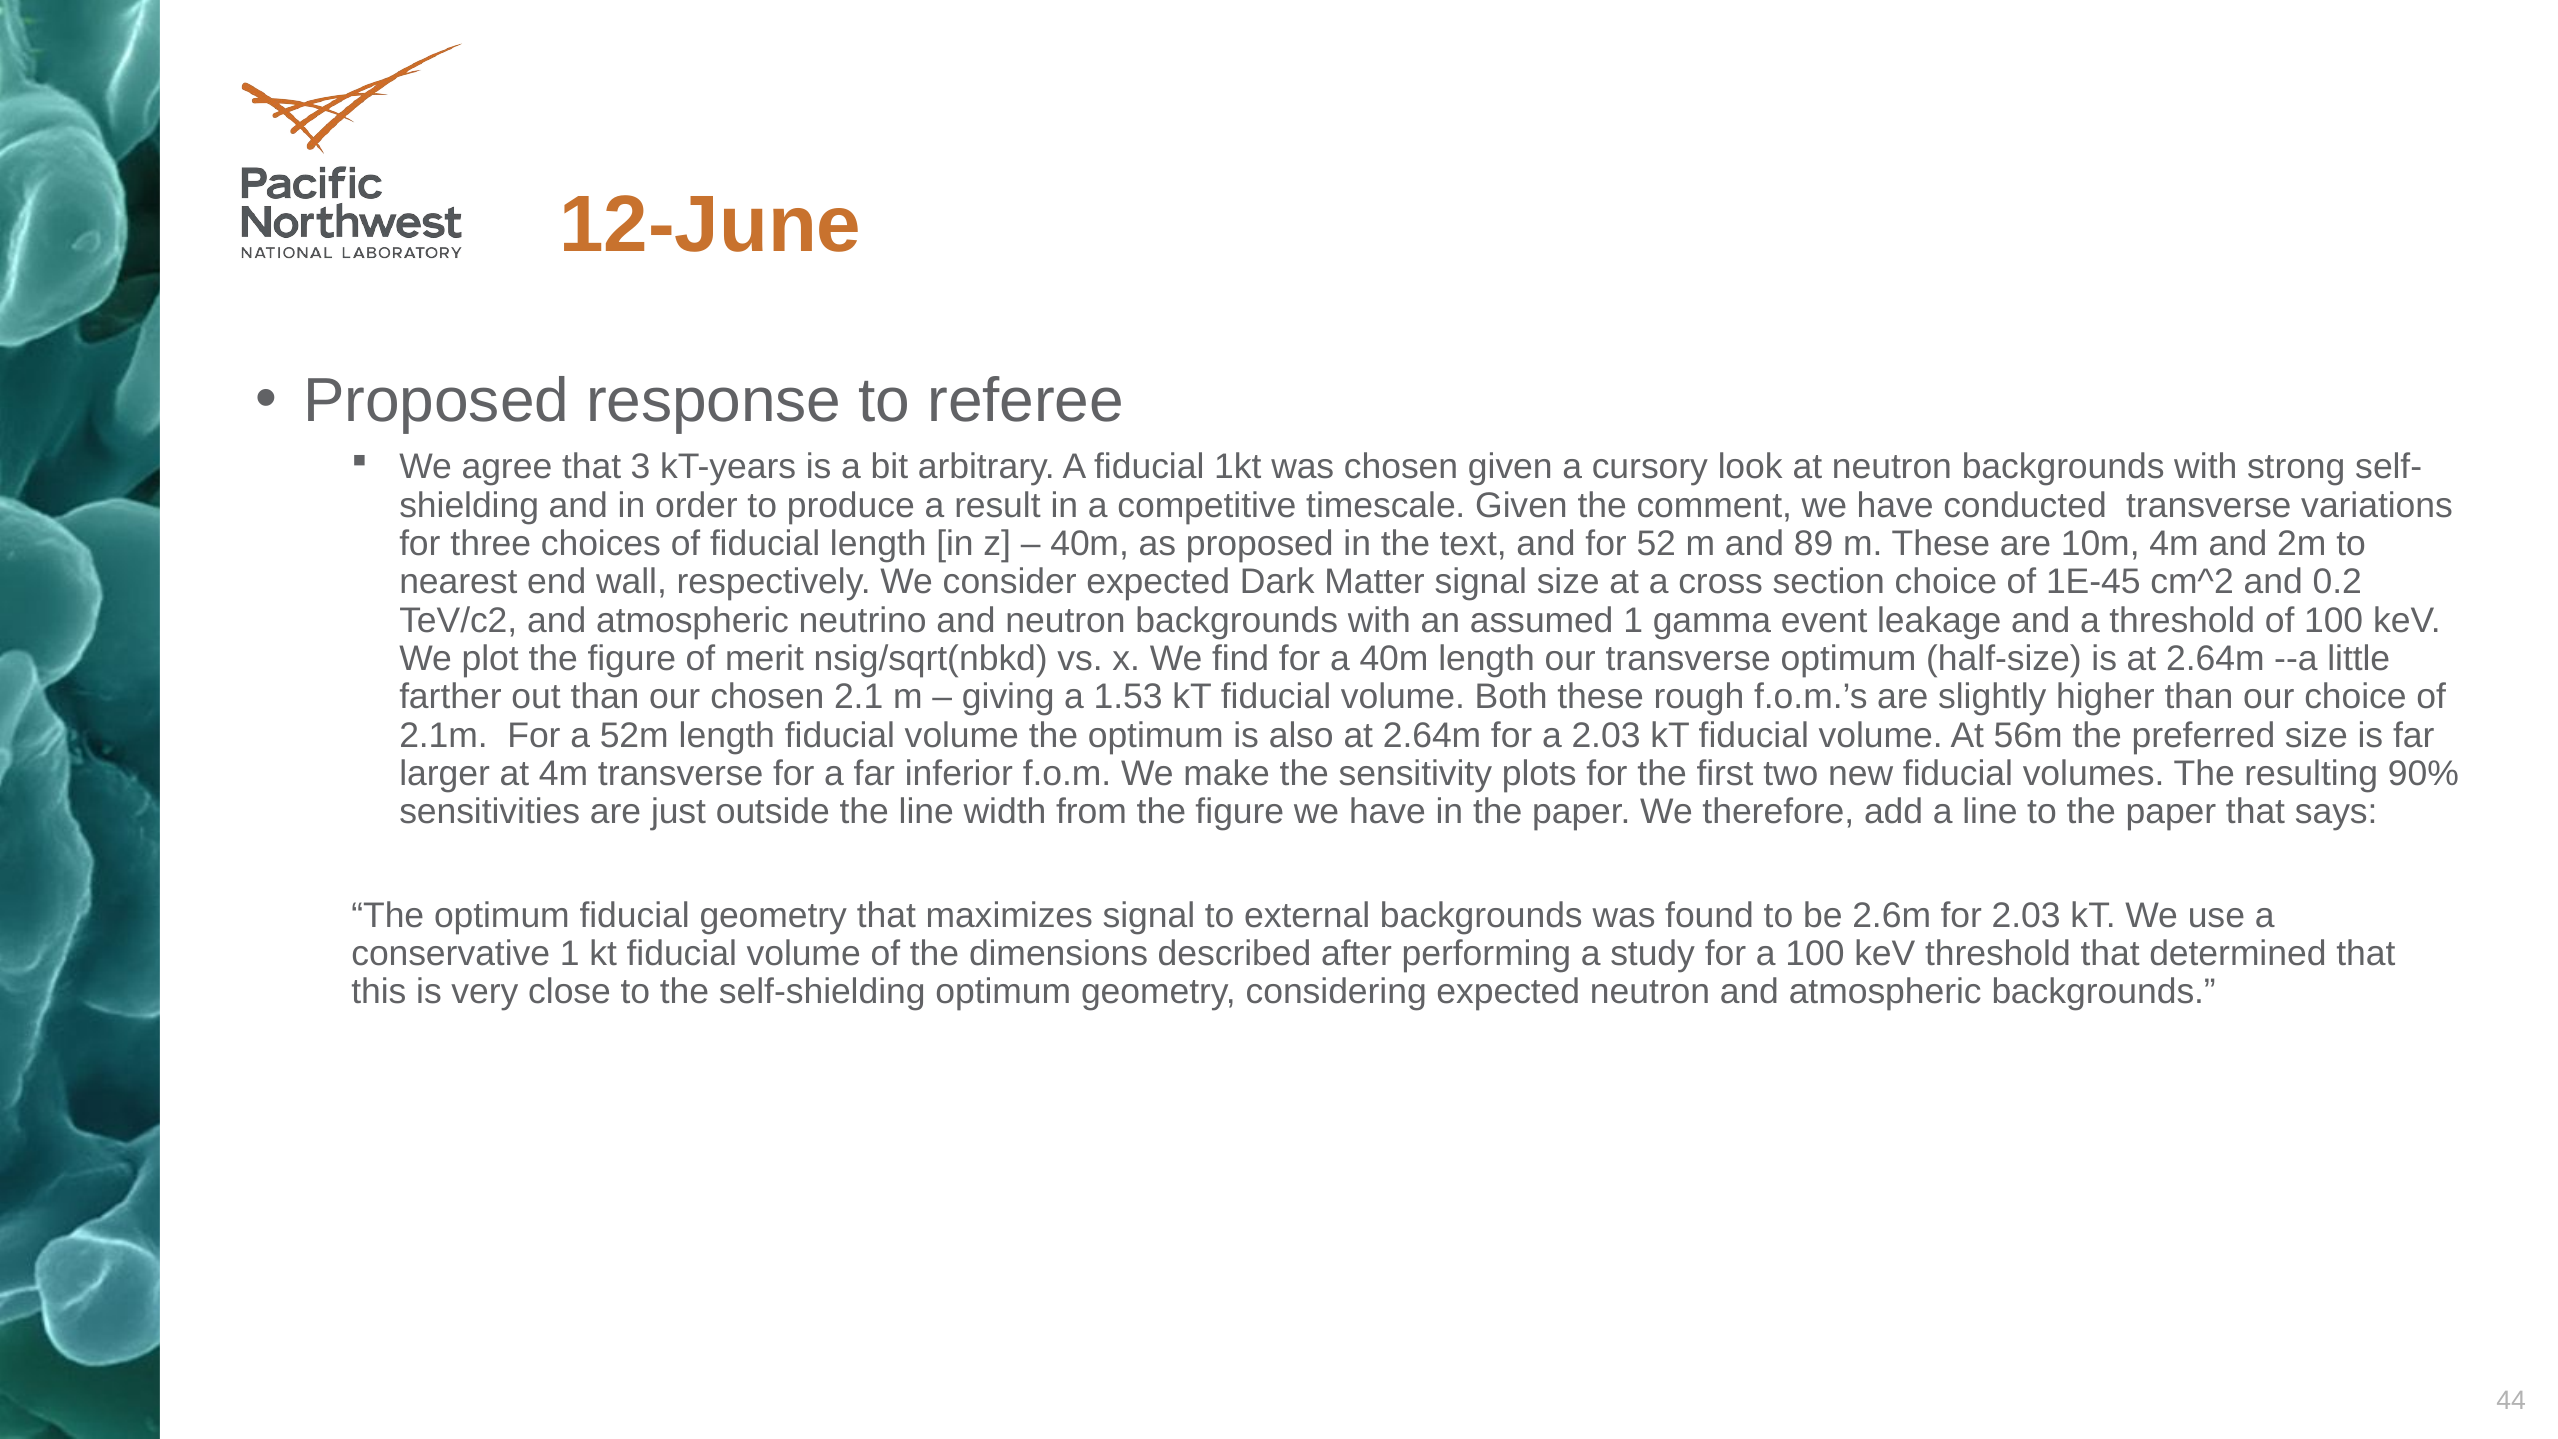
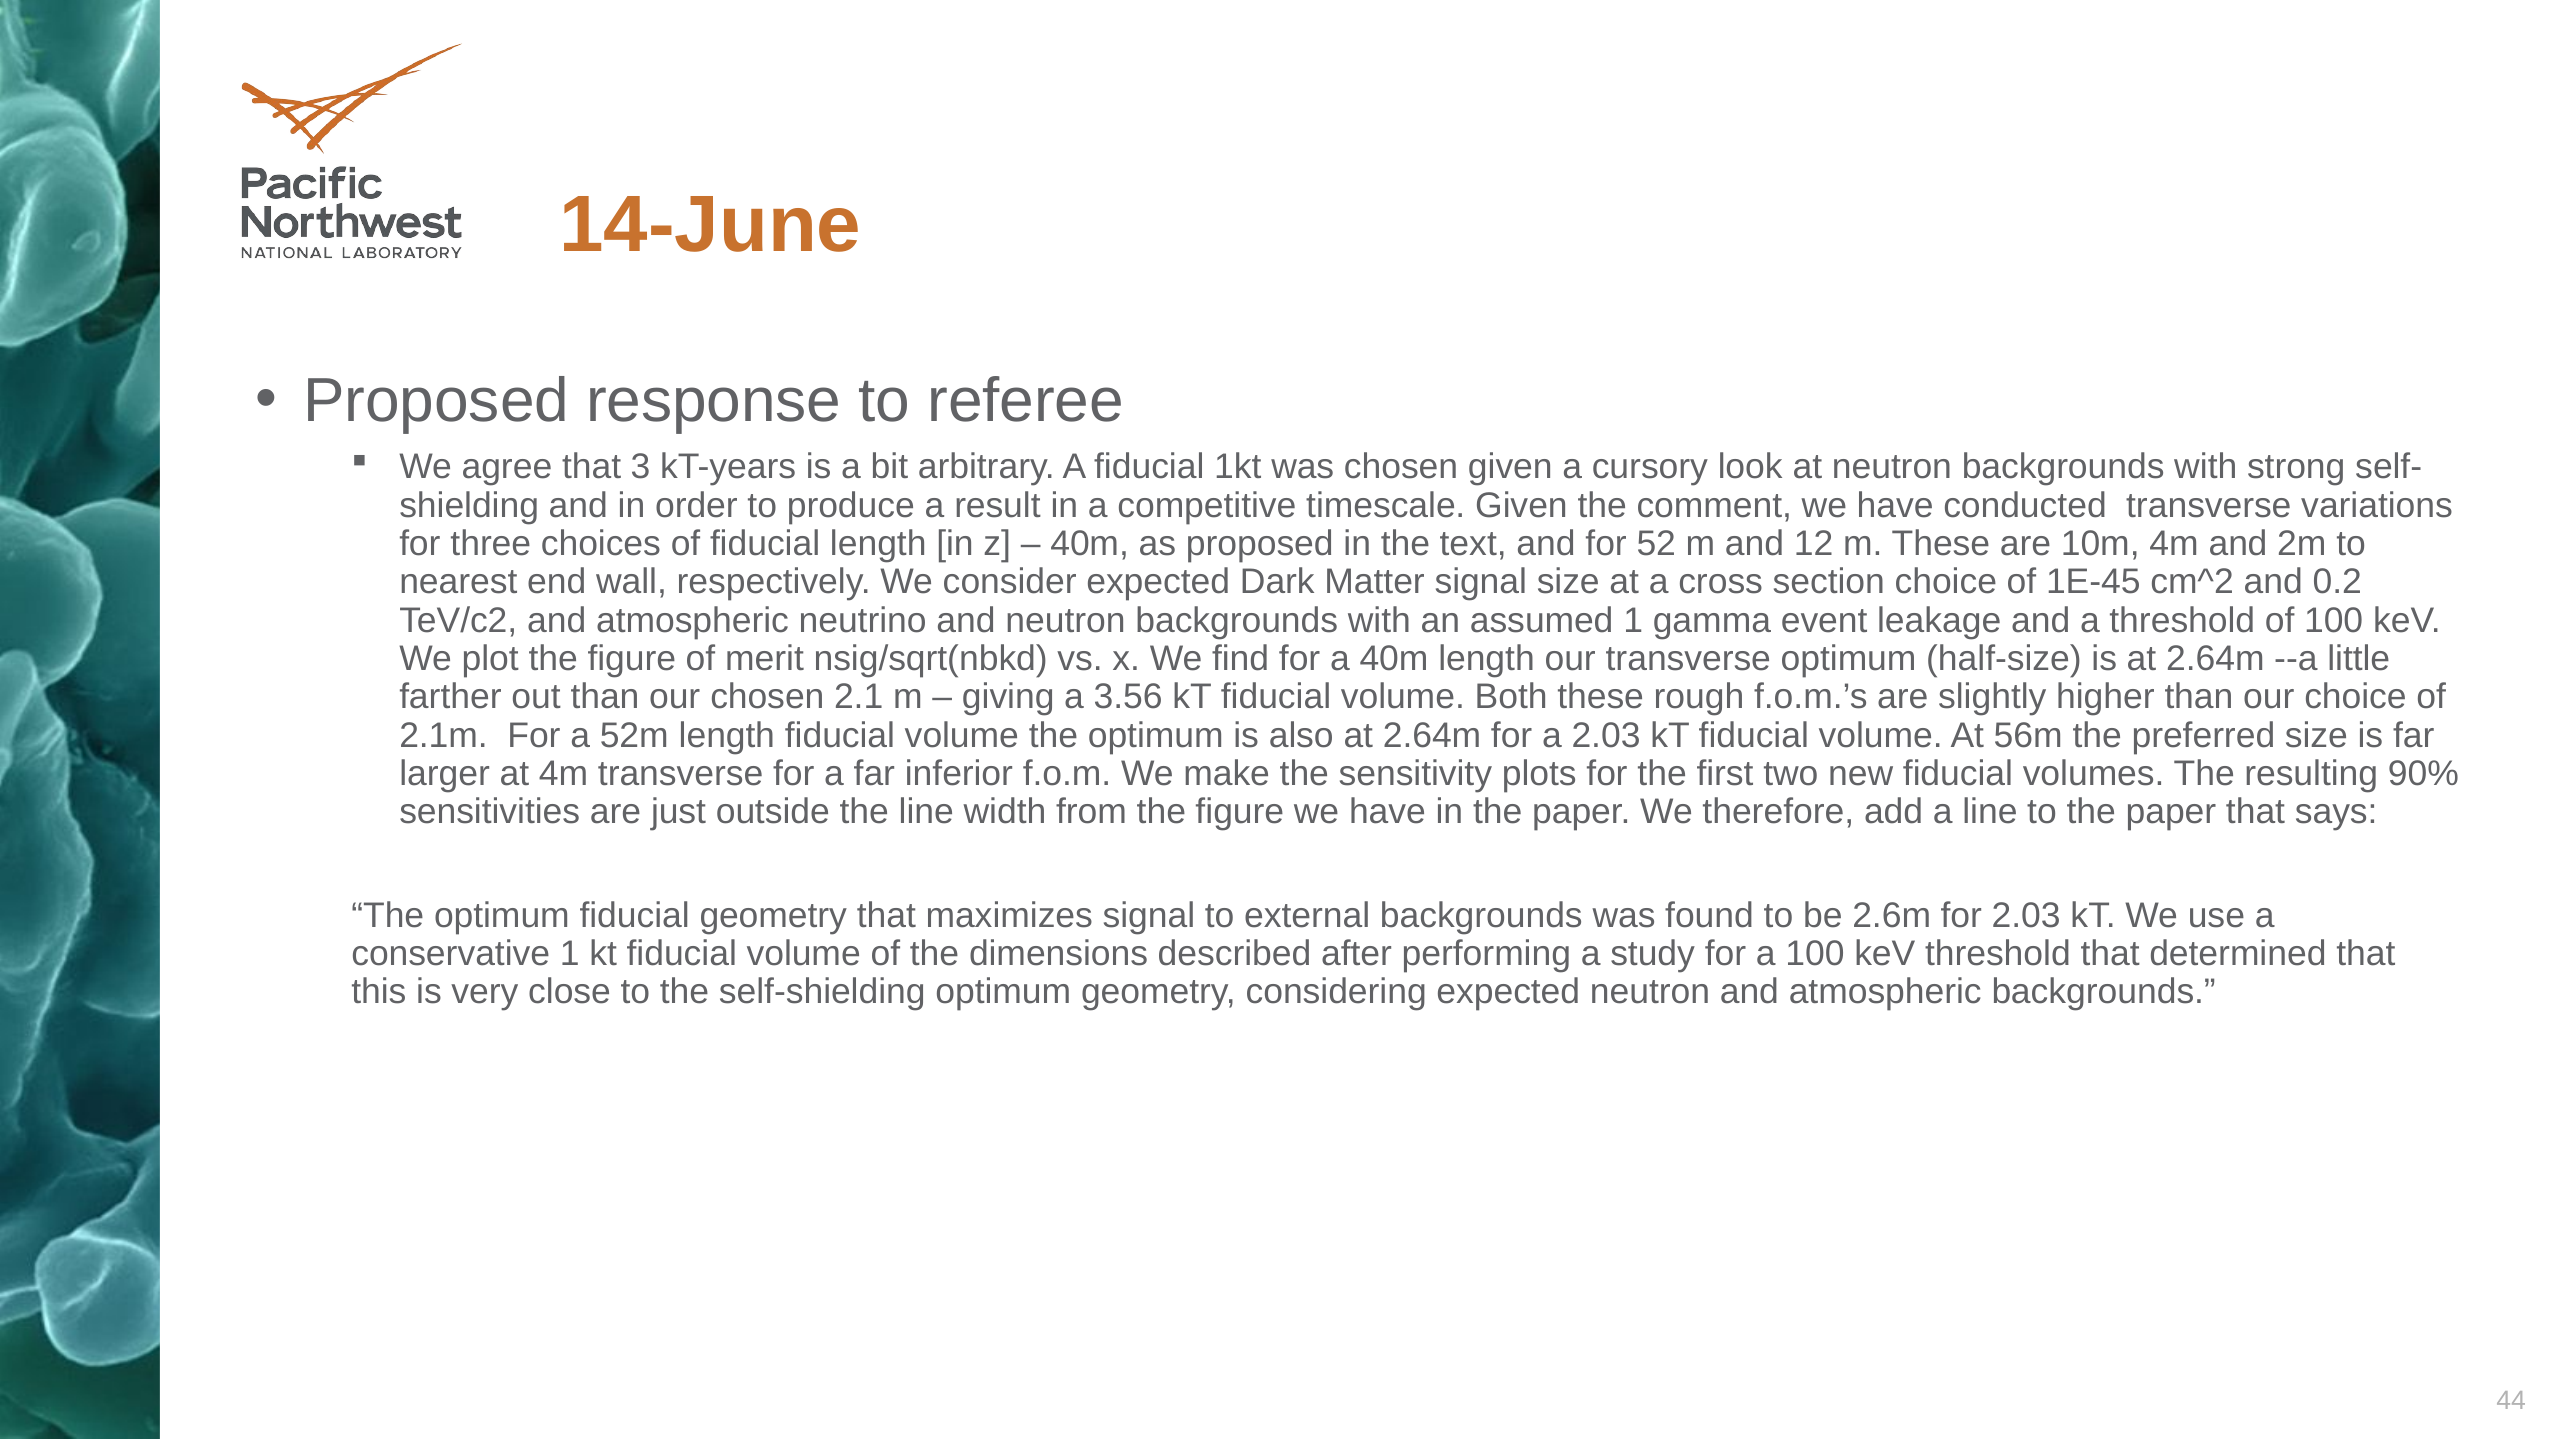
12-June: 12-June -> 14-June
89: 89 -> 12
1.53: 1.53 -> 3.56
